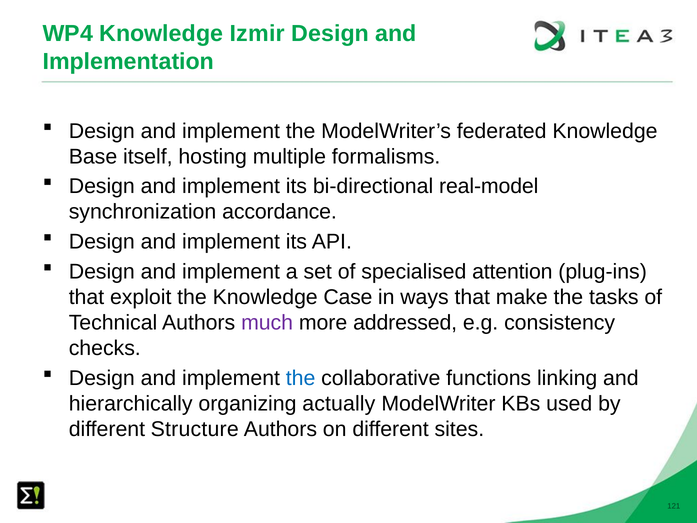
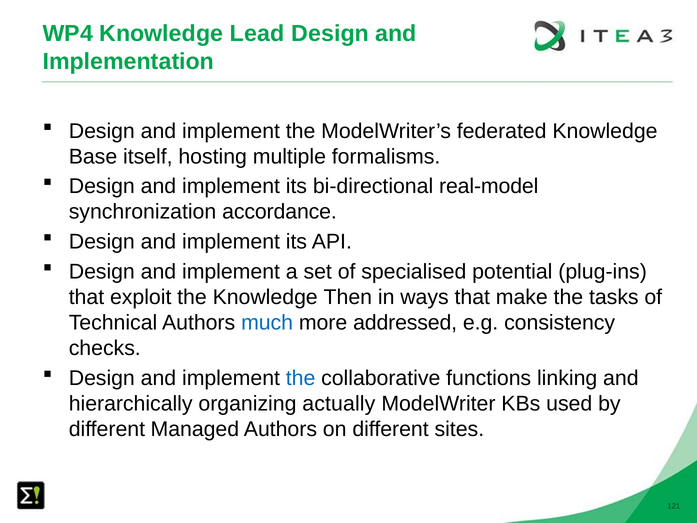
Izmir: Izmir -> Lead
attention: attention -> potential
Case: Case -> Then
much colour: purple -> blue
Structure: Structure -> Managed
